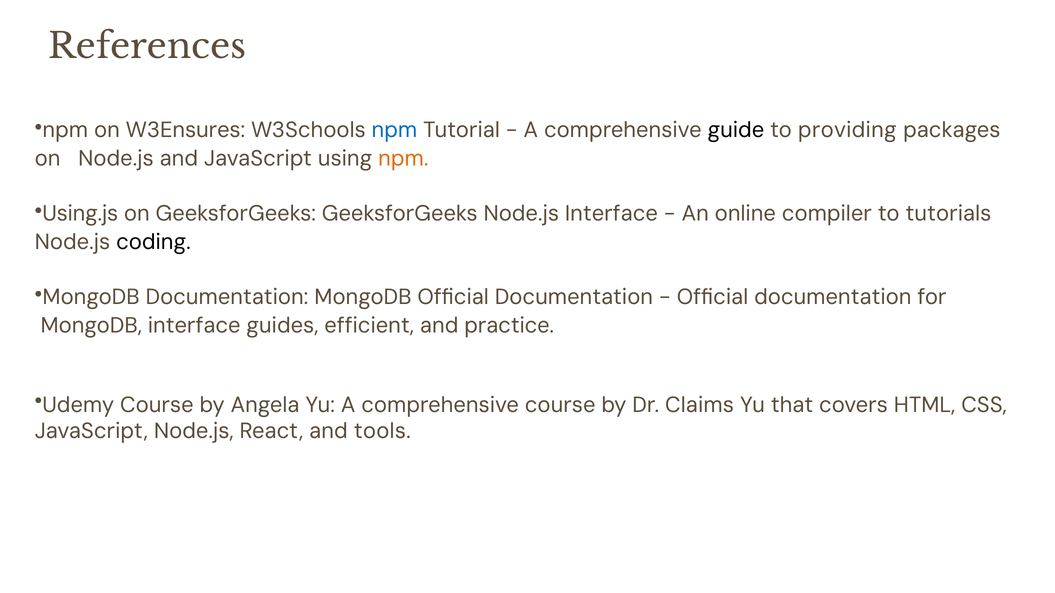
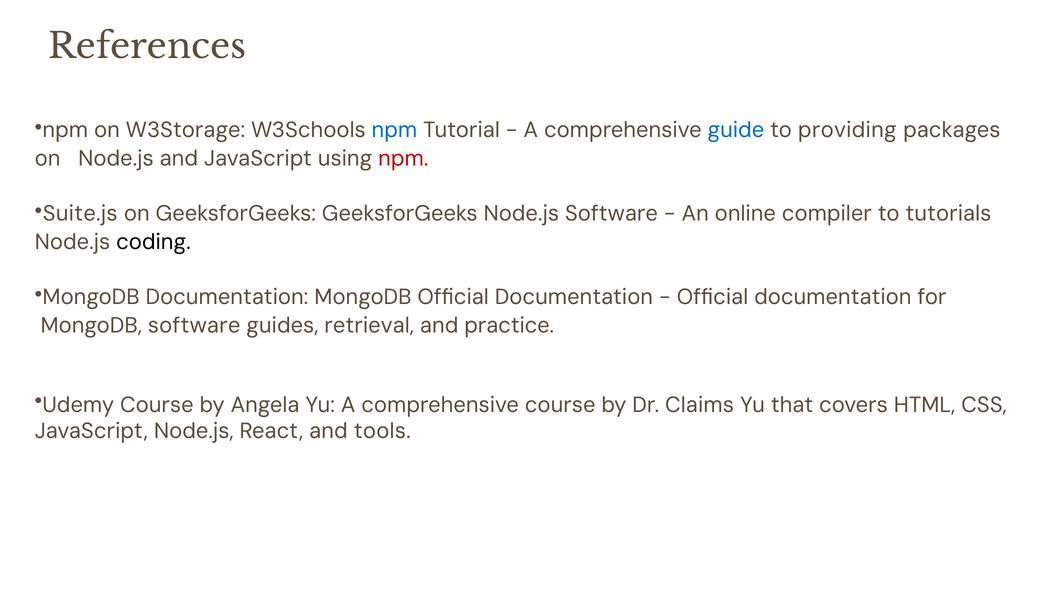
W3Ensures: W3Ensures -> W3Storage
guide colour: black -> blue
npm at (403, 159) colour: orange -> red
Using.js: Using.js -> Suite.js
Node.js Interface: Interface -> Software
MongoDB interface: interface -> software
efficient: efficient -> retrieval
